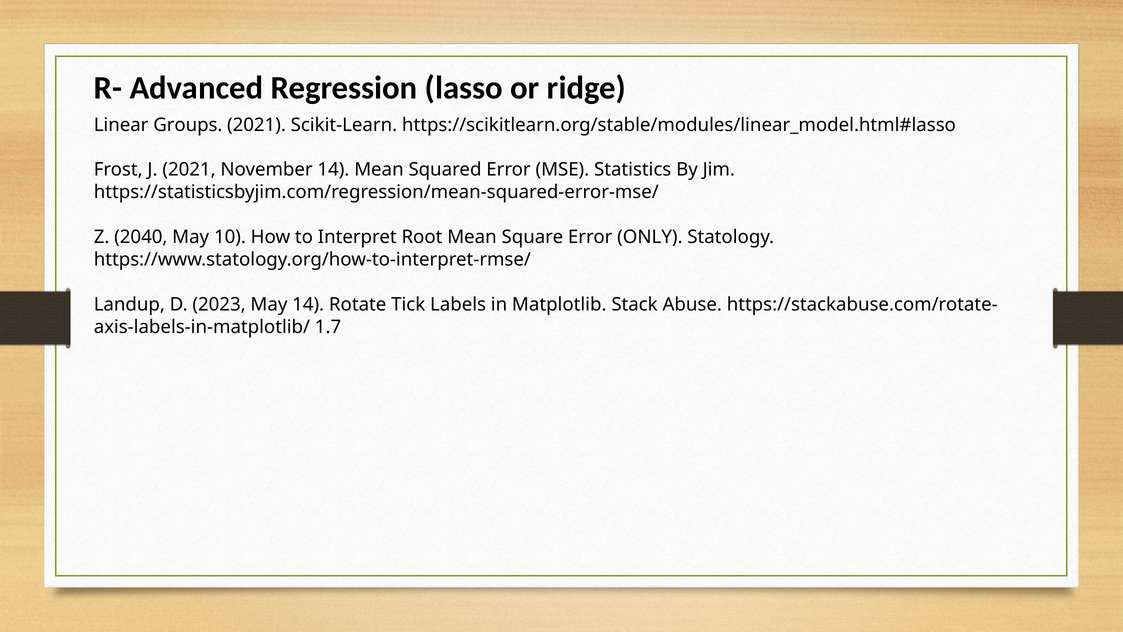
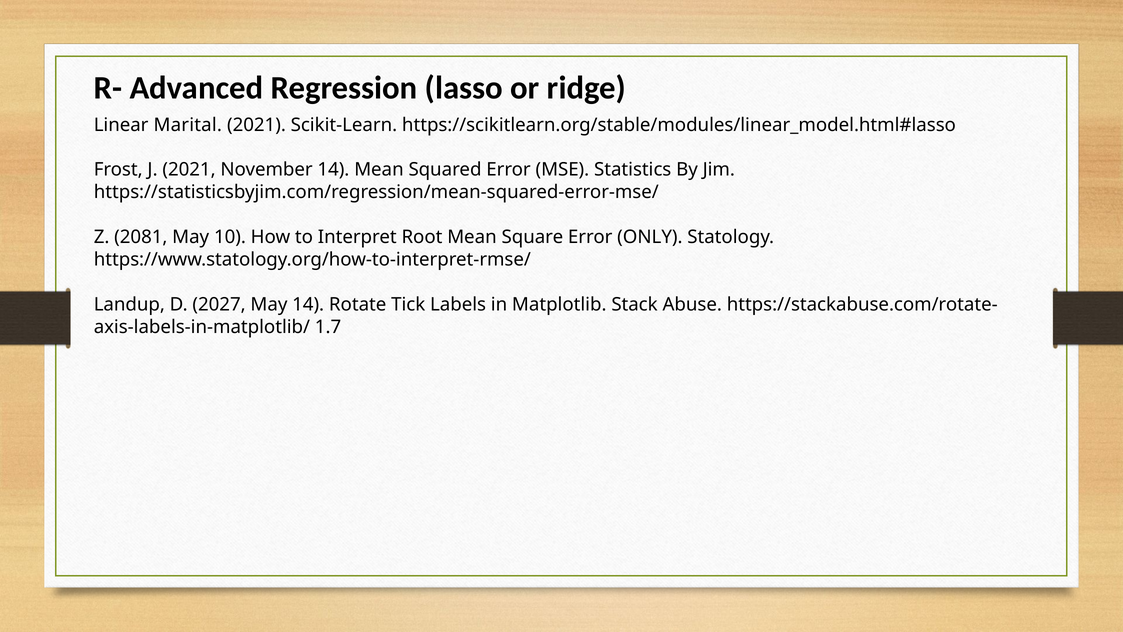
Groups: Groups -> Marital
2040: 2040 -> 2081
2023: 2023 -> 2027
